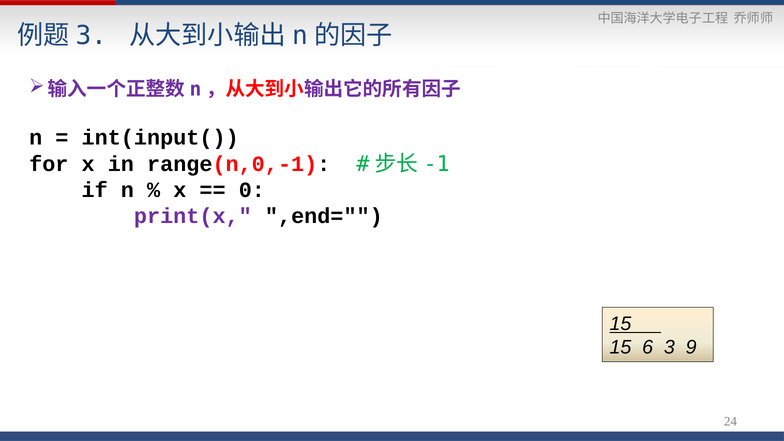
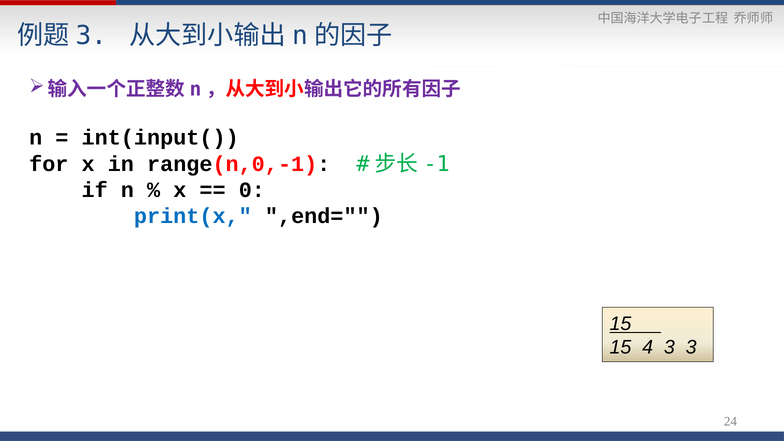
print(x colour: purple -> blue
6: 6 -> 4
3 9: 9 -> 3
